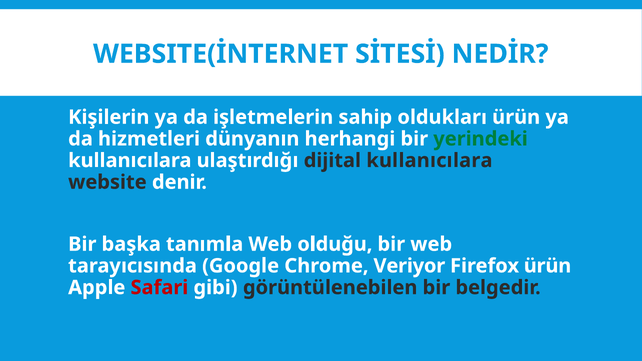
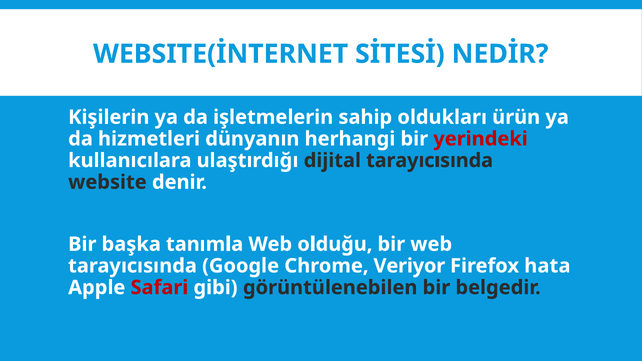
yerindeki colour: green -> red
dijital kullanıcılara: kullanıcılara -> tarayıcısında
Firefox ürün: ürün -> hata
